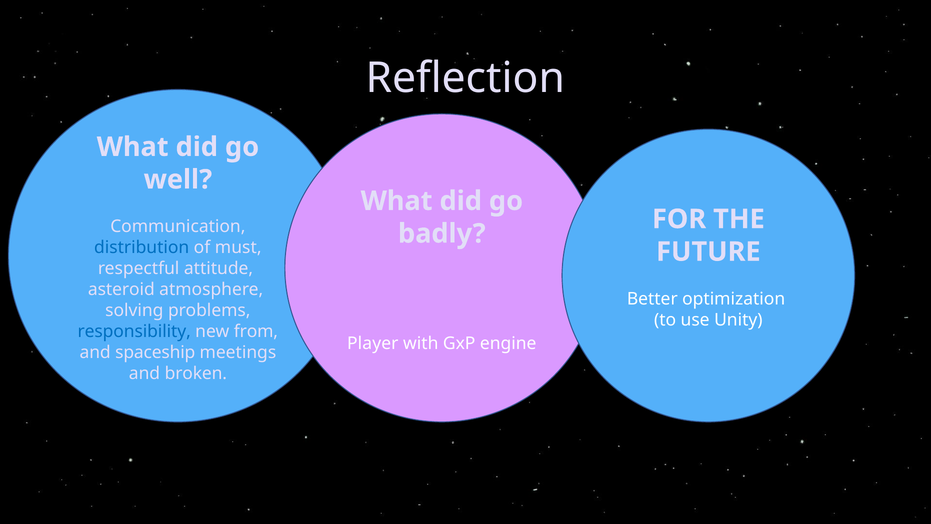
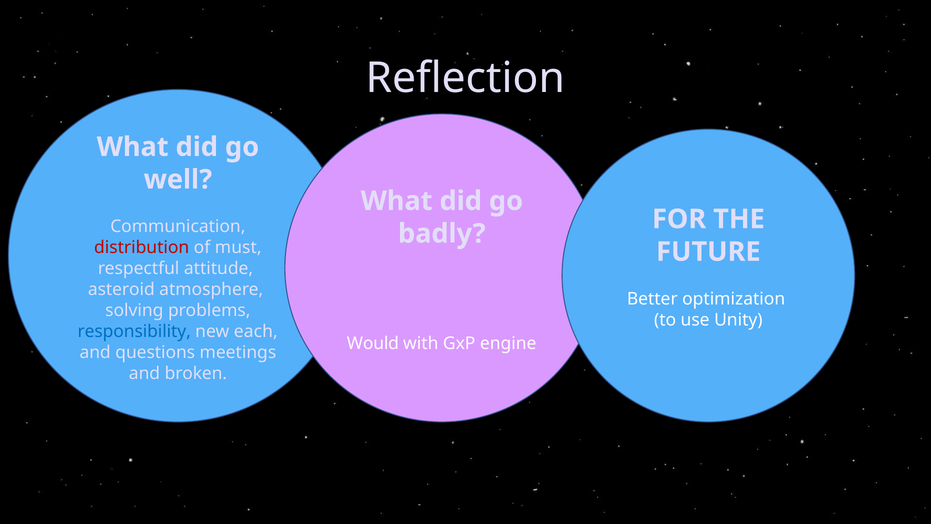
distribution colour: blue -> red
from: from -> each
Player: Player -> Would
spaceship: spaceship -> questions
